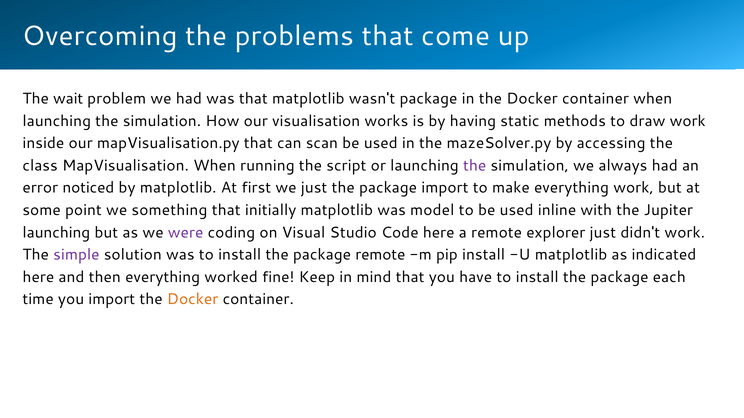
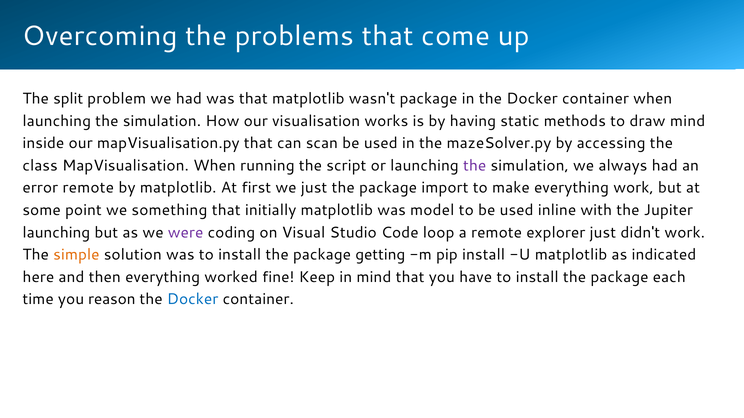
wait: wait -> split
draw work: work -> mind
error noticed: noticed -> remote
Code here: here -> loop
simple colour: purple -> orange
package remote: remote -> getting
you import: import -> reason
Docker at (193, 300) colour: orange -> blue
